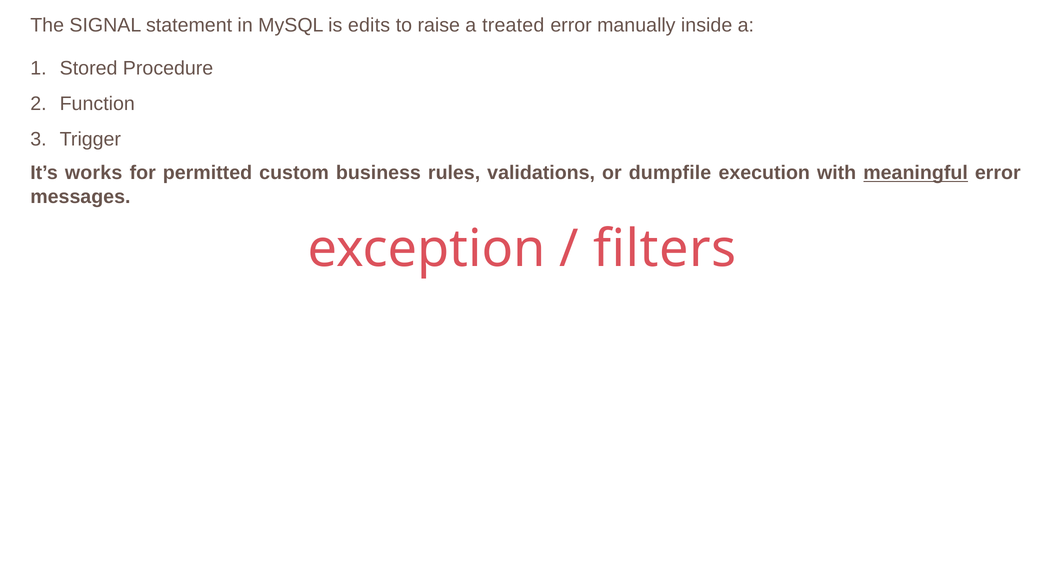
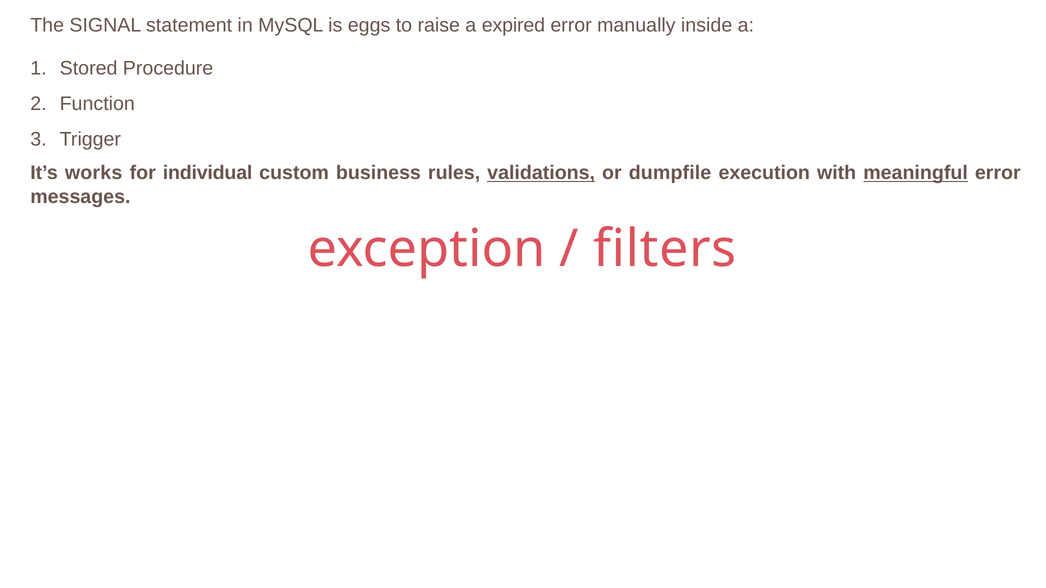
edits: edits -> eggs
treated: treated -> expired
permitted: permitted -> individual
validations underline: none -> present
